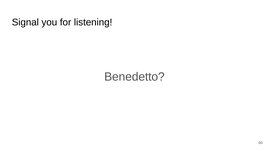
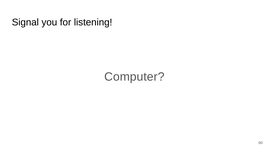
Benedetto: Benedetto -> Computer
